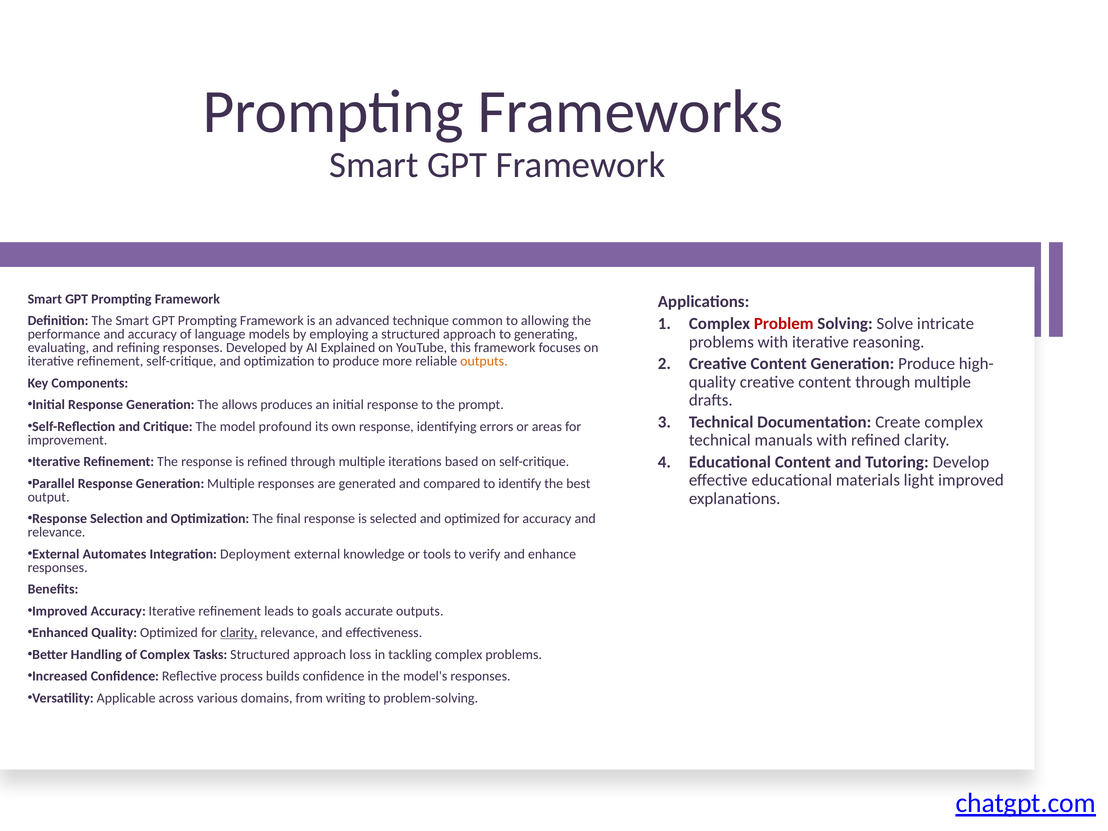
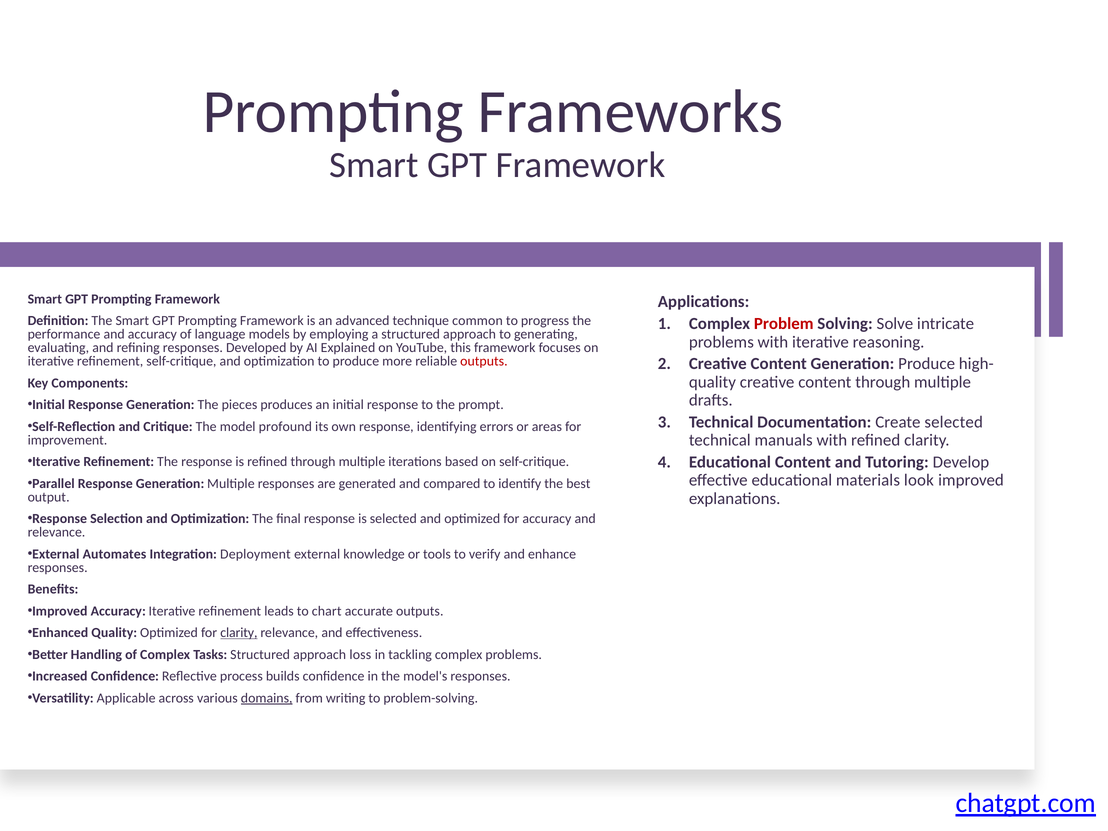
allowing: allowing -> progress
outputs at (484, 361) colour: orange -> red
allows: allows -> pieces
Create complex: complex -> selected
light: light -> look
goals: goals -> chart
domains underline: none -> present
